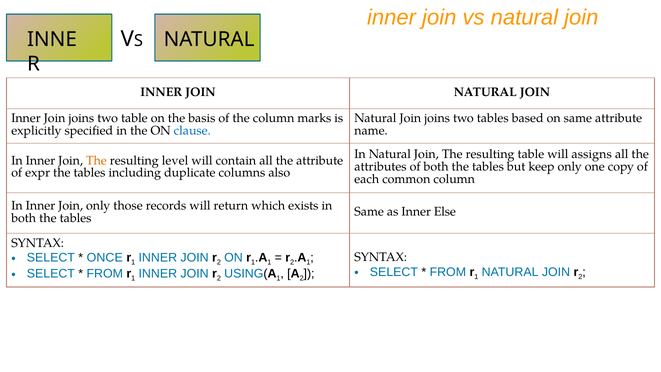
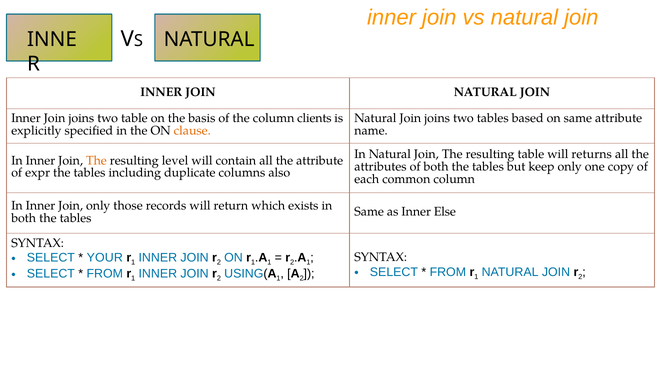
marks: marks -> clients
clause colour: blue -> orange
assigns: assigns -> returns
ONCE: ONCE -> YOUR
